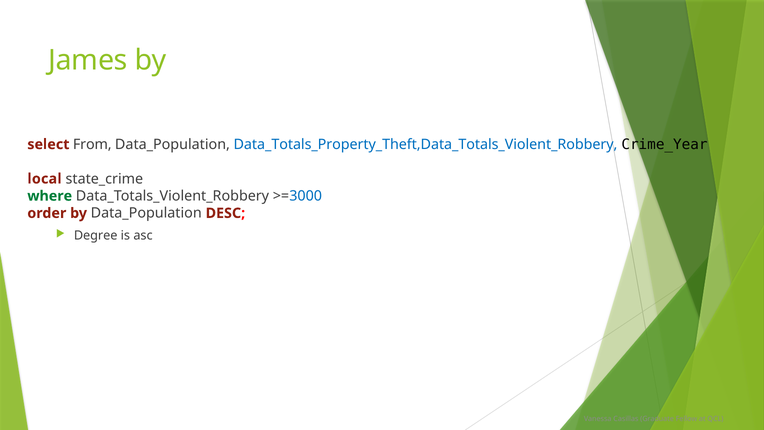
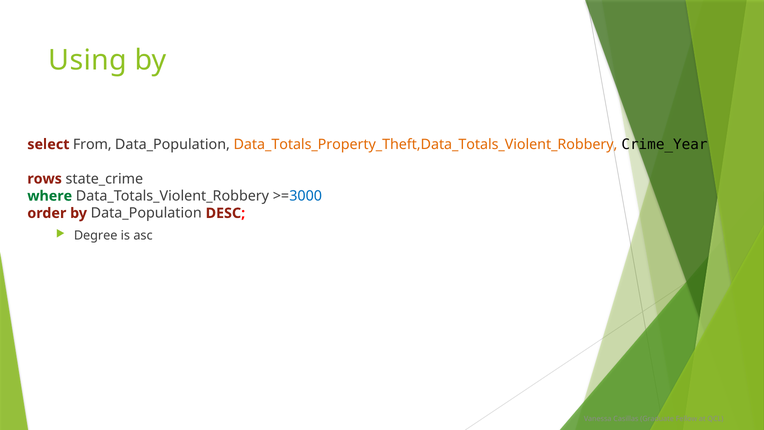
James: James -> Using
Data_Totals_Property_Theft,Data_Totals_Violent_Robbery colour: blue -> orange
local: local -> rows
